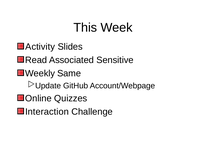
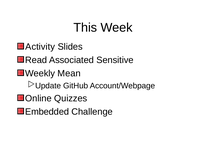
Same: Same -> Mean
Interaction: Interaction -> Embedded
